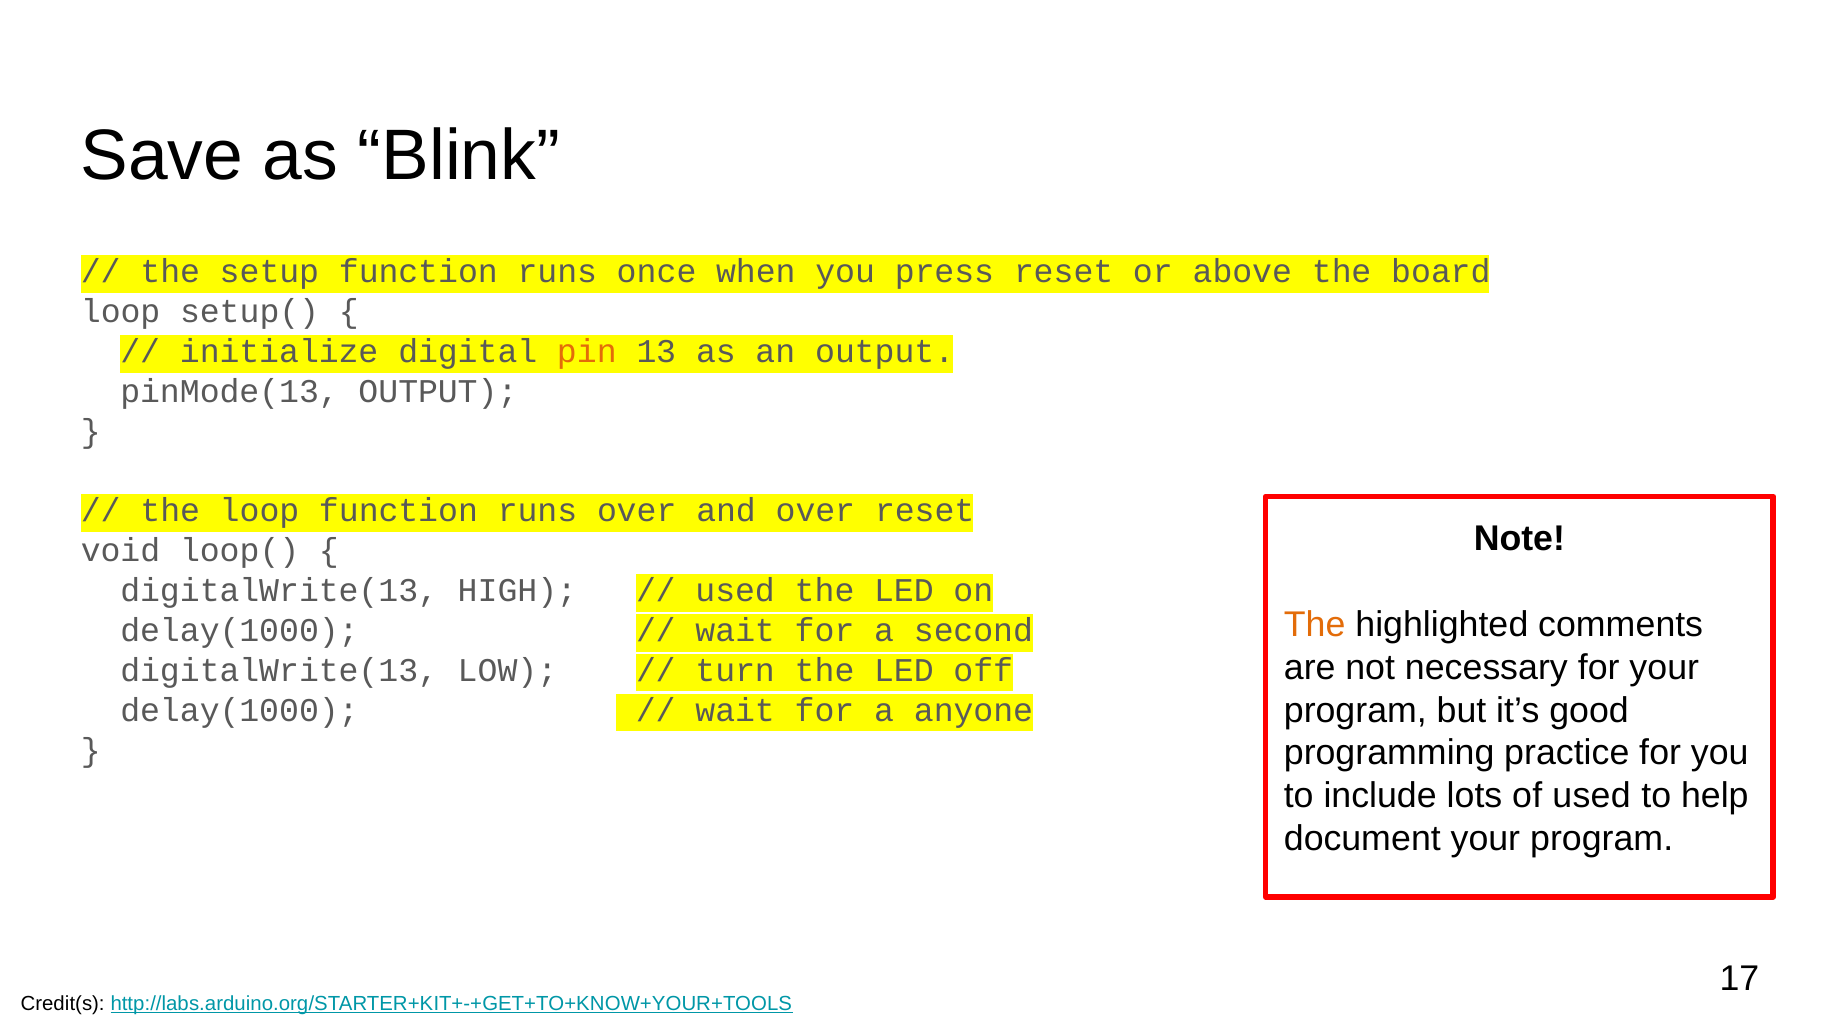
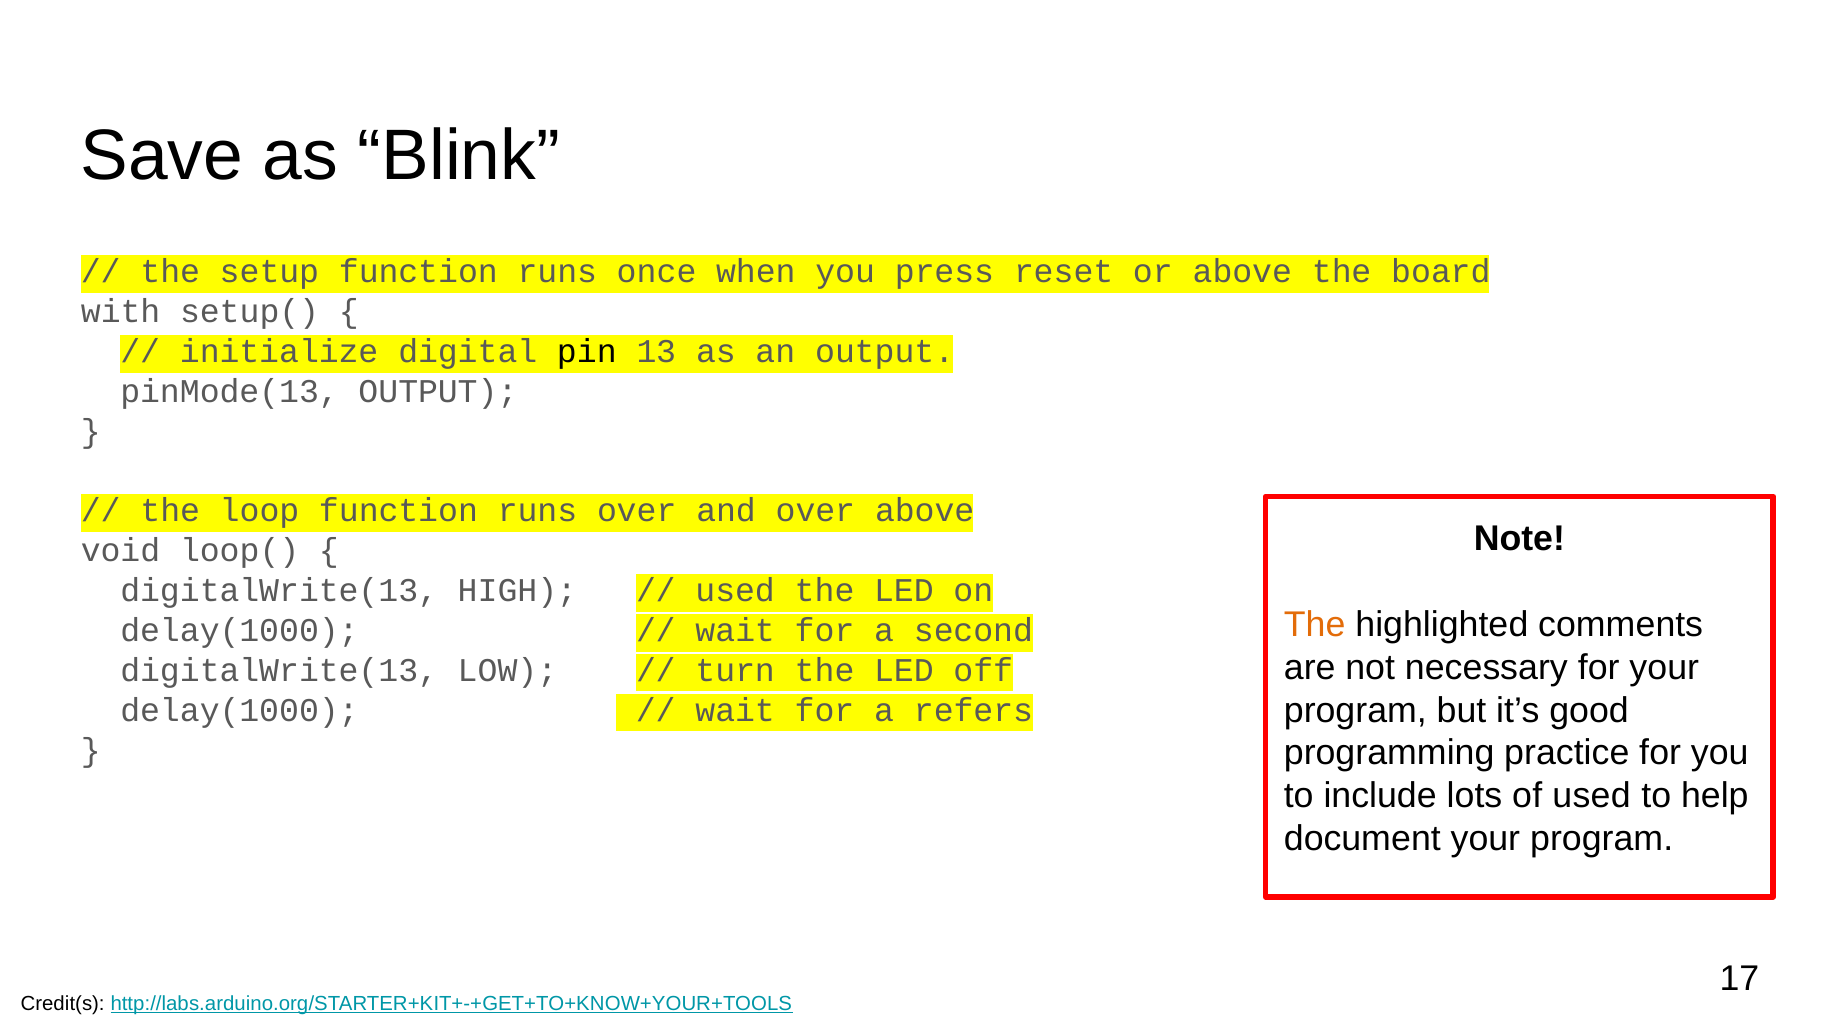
loop at (121, 312): loop -> with
pin colour: orange -> black
over reset: reset -> above
anyone: anyone -> refers
